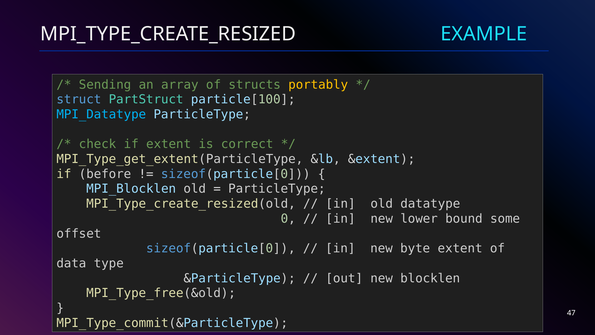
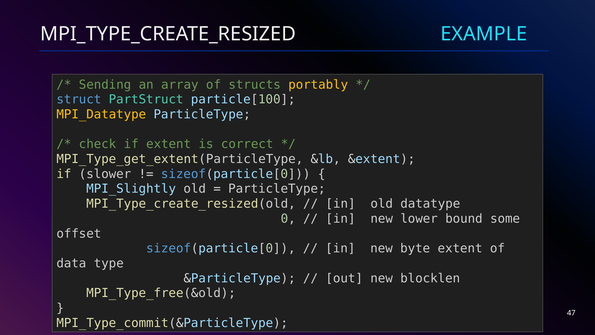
MPI_Datatype colour: light blue -> yellow
before: before -> slower
MPI_Blocklen: MPI_Blocklen -> MPI_Slightly
